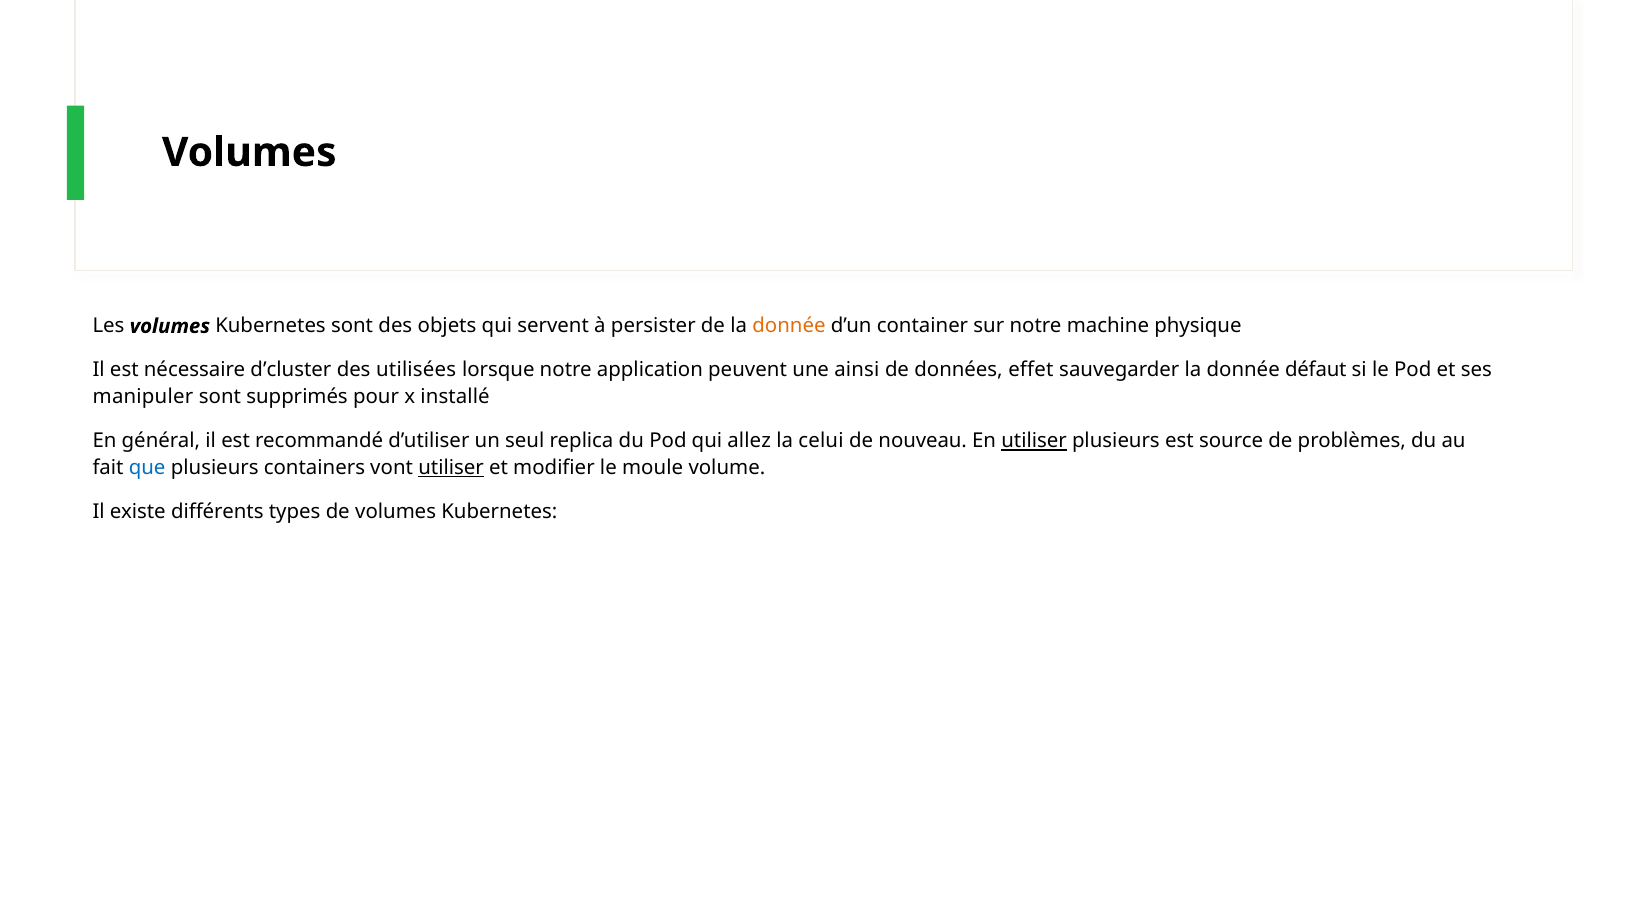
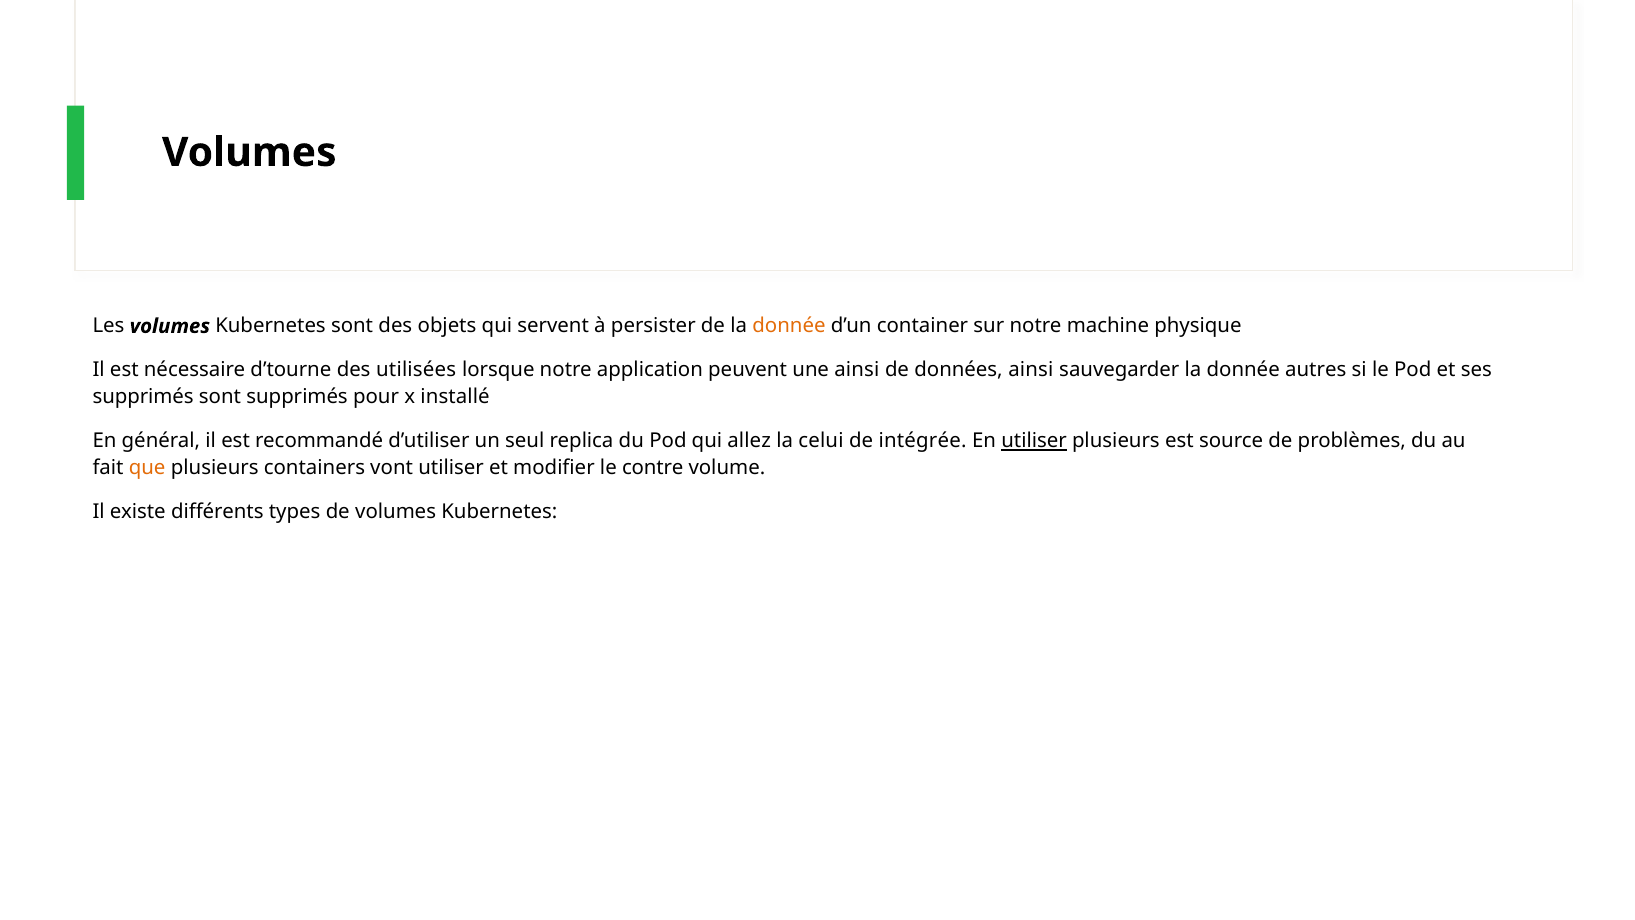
d’cluster: d’cluster -> d’tourne
données effet: effet -> ainsi
défaut: défaut -> autres
manipuler at (143, 397): manipuler -> supprimés
nouveau: nouveau -> intégrée
que colour: blue -> orange
utiliser at (451, 468) underline: present -> none
moule: moule -> contre
